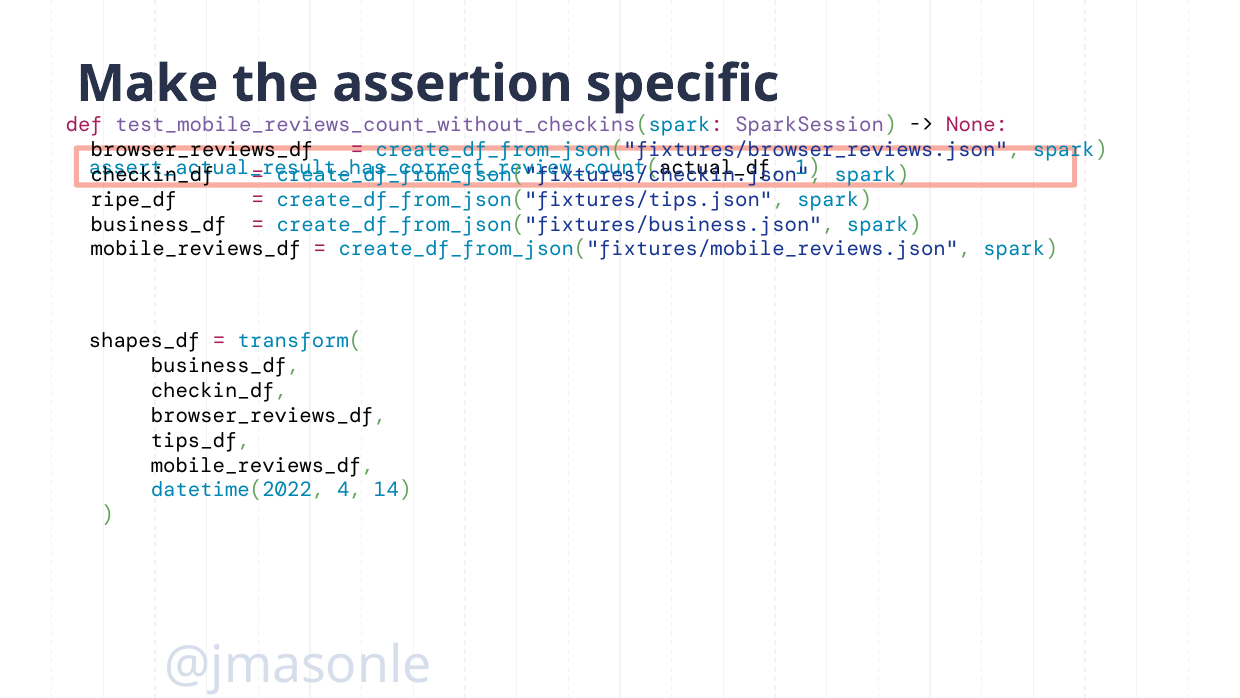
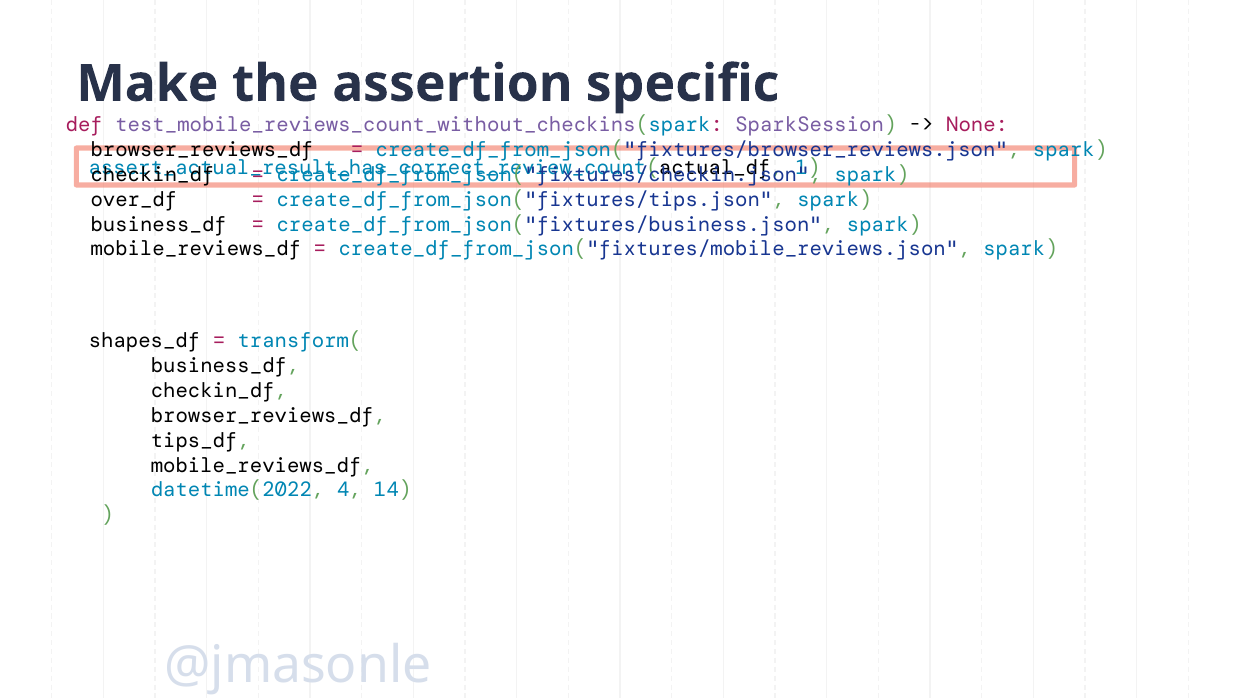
ripe_df: ripe_df -> over_df
